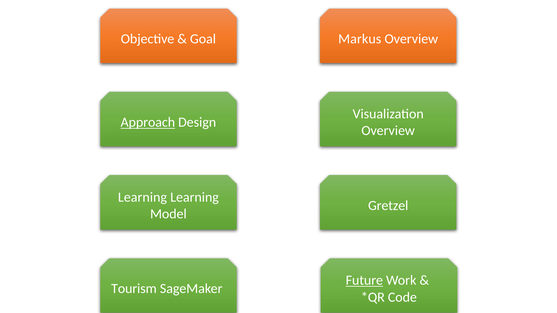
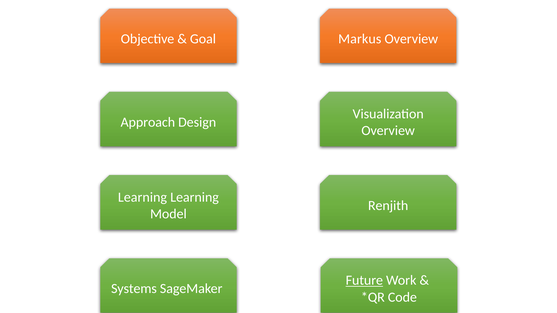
Approach underline: present -> none
Gretzel: Gretzel -> Renjith
Tourism: Tourism -> Systems
